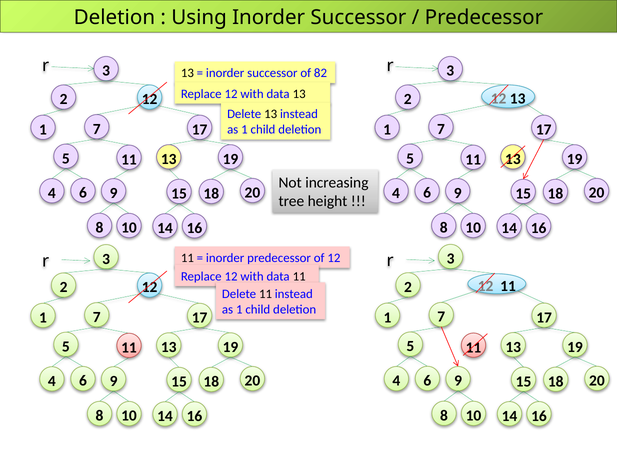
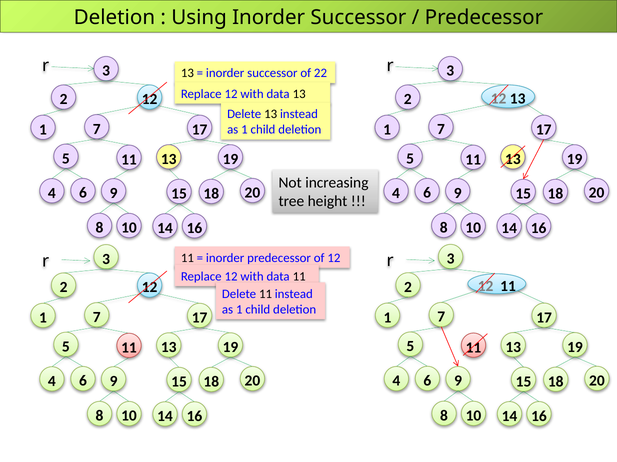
82: 82 -> 22
